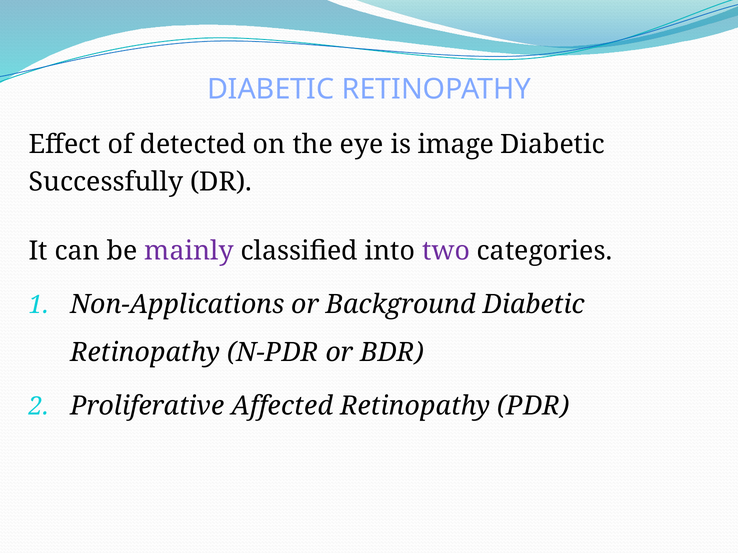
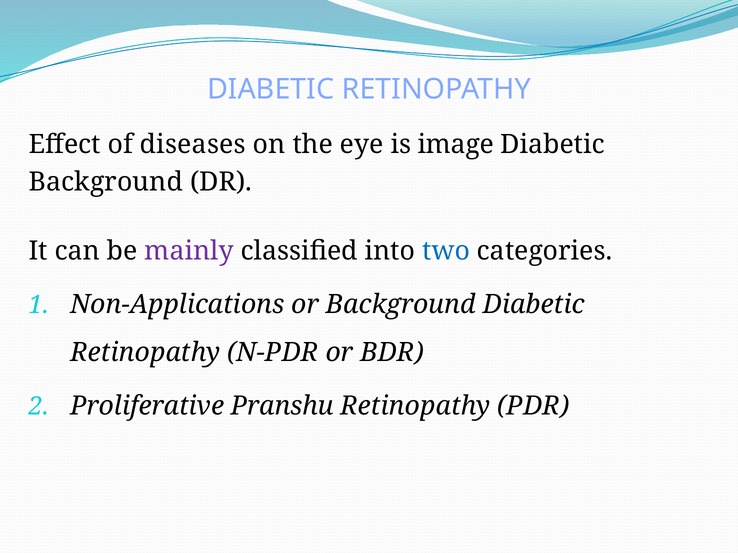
detected: detected -> diseases
Successfully at (106, 182): Successfully -> Background
two colour: purple -> blue
Affected: Affected -> Pranshu
